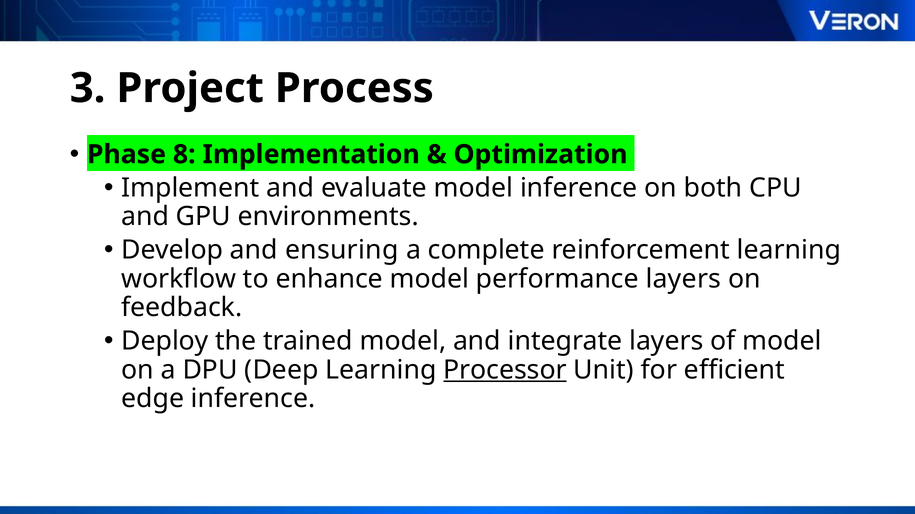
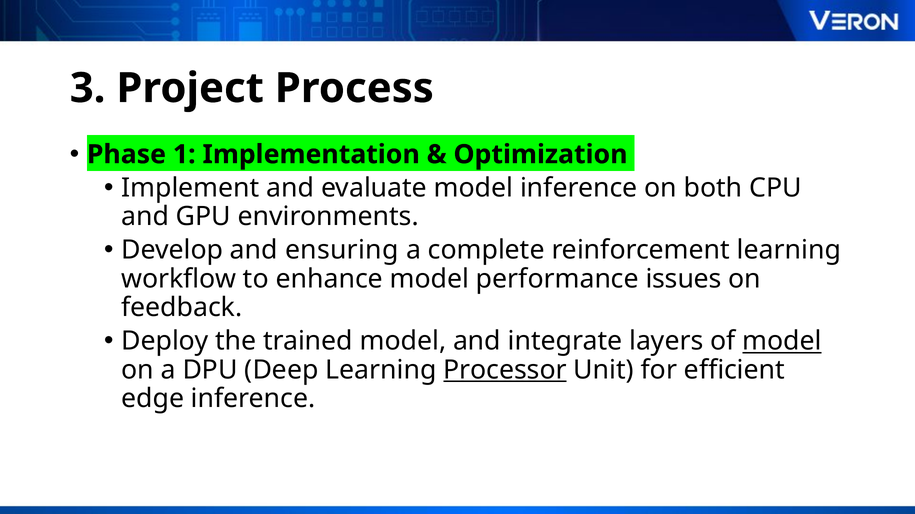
8: 8 -> 1
performance layers: layers -> issues
model at (782, 342) underline: none -> present
